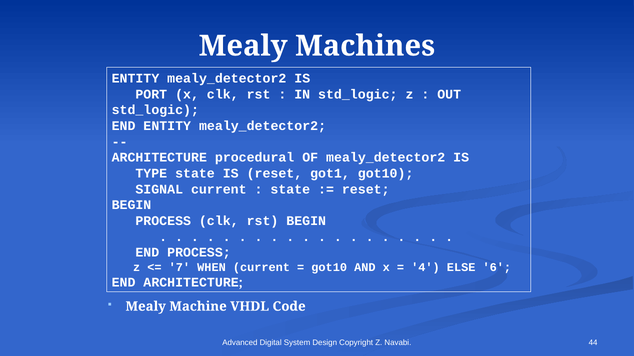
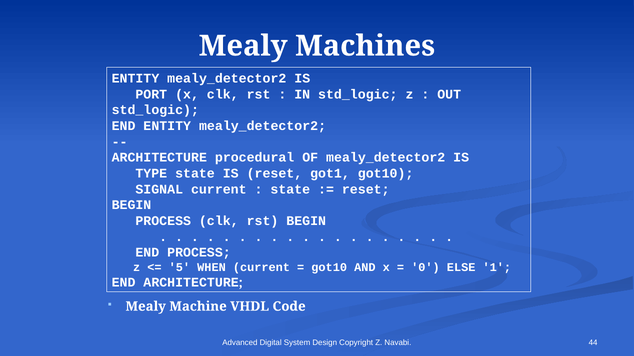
7: 7 -> 5
4: 4 -> 0
6: 6 -> 1
